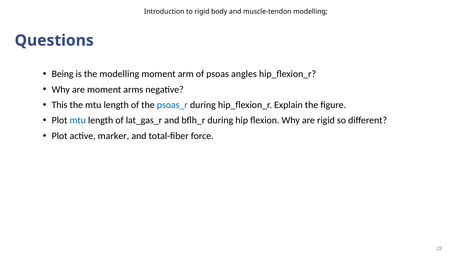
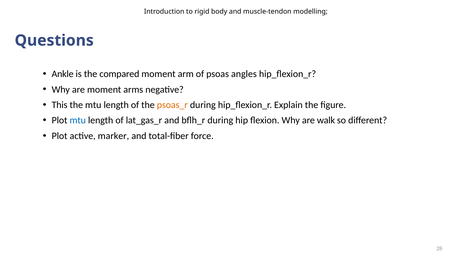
Being: Being -> Ankle
the modelling: modelling -> compared
psoas_r colour: blue -> orange
are rigid: rigid -> walk
